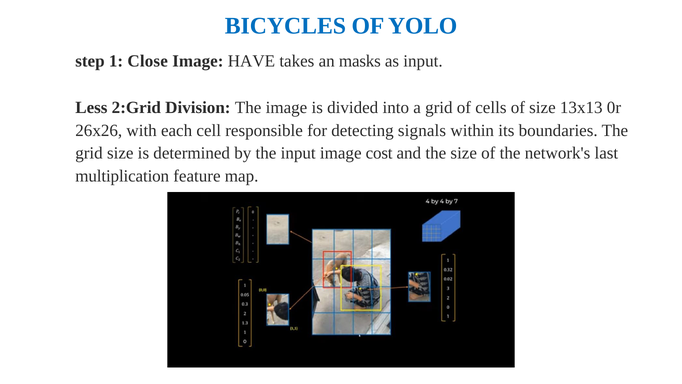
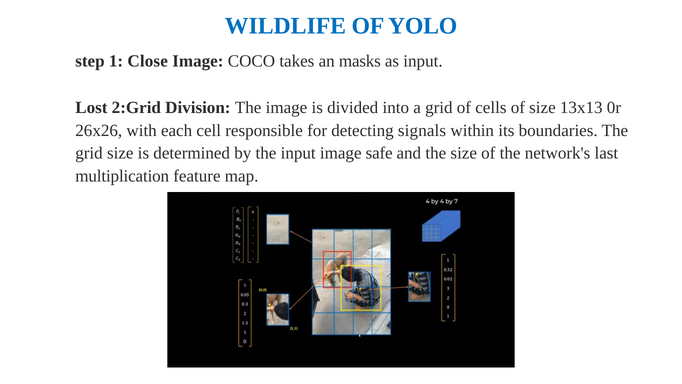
BICYCLES: BICYCLES -> WILDLIFE
HAVE: HAVE -> COCO
Less: Less -> Lost
cost: cost -> safe
